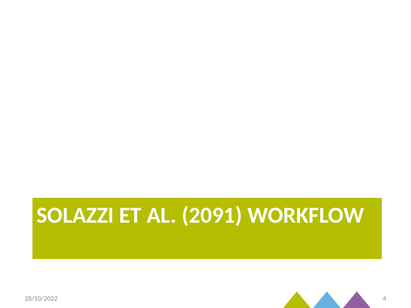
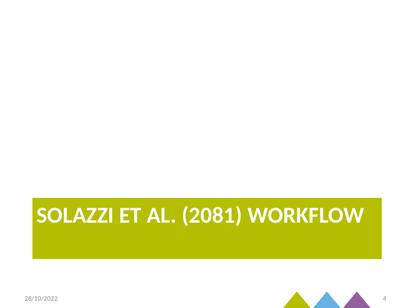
2091: 2091 -> 2081
